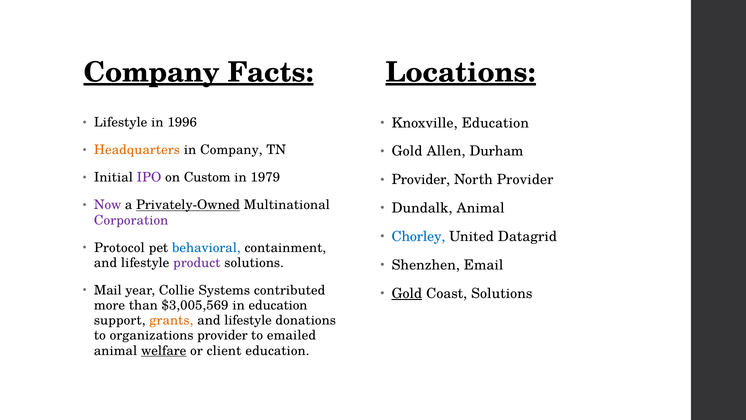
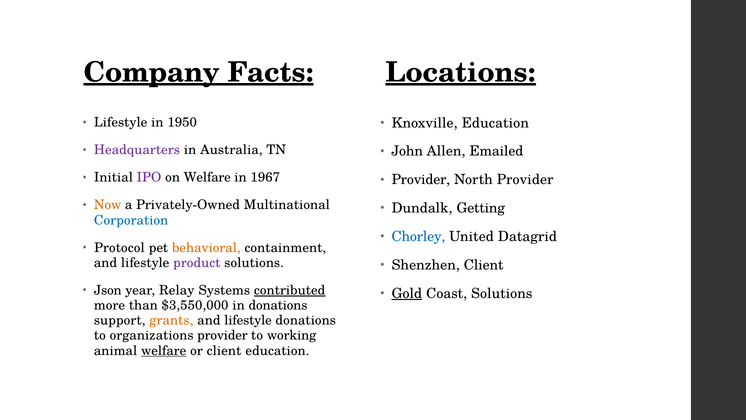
1996: 1996 -> 1950
Headquarters colour: orange -> purple
in Company: Company -> Australia
Gold at (407, 151): Gold -> John
Durham: Durham -> Emailed
on Custom: Custom -> Welfare
1979: 1979 -> 1967
Now colour: purple -> orange
Privately-Owned underline: present -> none
Dundalk Animal: Animal -> Getting
Corporation colour: purple -> blue
behavioral colour: blue -> orange
Shenzhen Email: Email -> Client
Mail: Mail -> Json
Collie: Collie -> Relay
contributed underline: none -> present
$3,005,569: $3,005,569 -> $3,550,000
in education: education -> donations
emailed: emailed -> working
